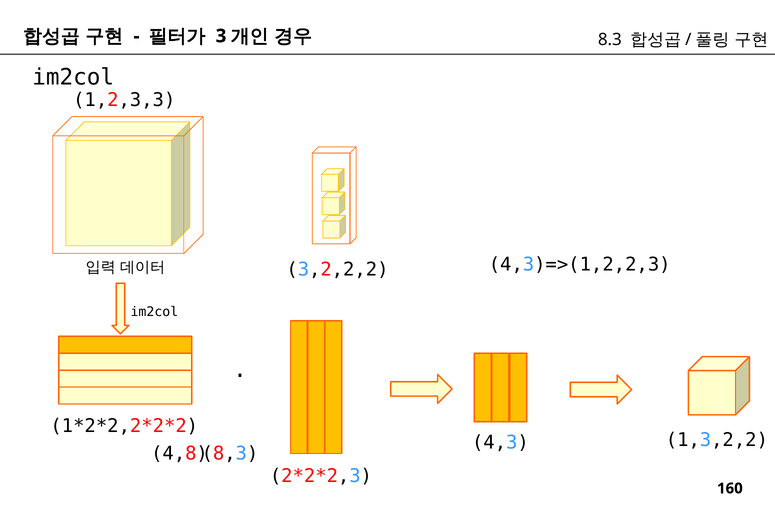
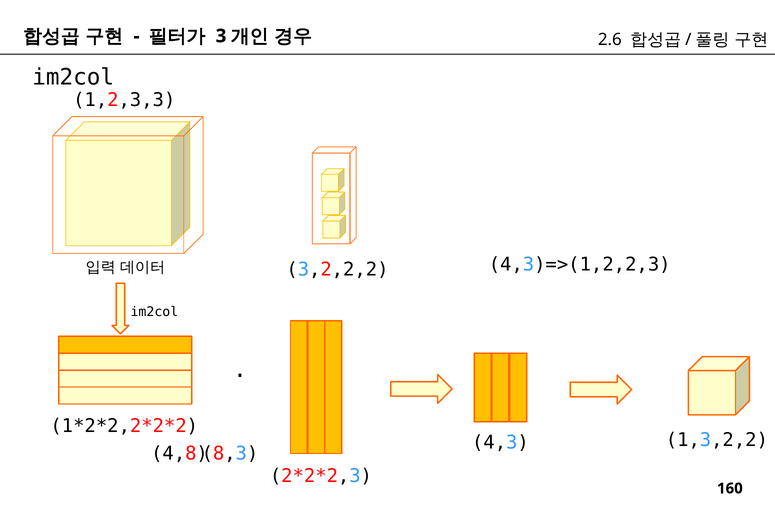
8.3: 8.3 -> 2.6
